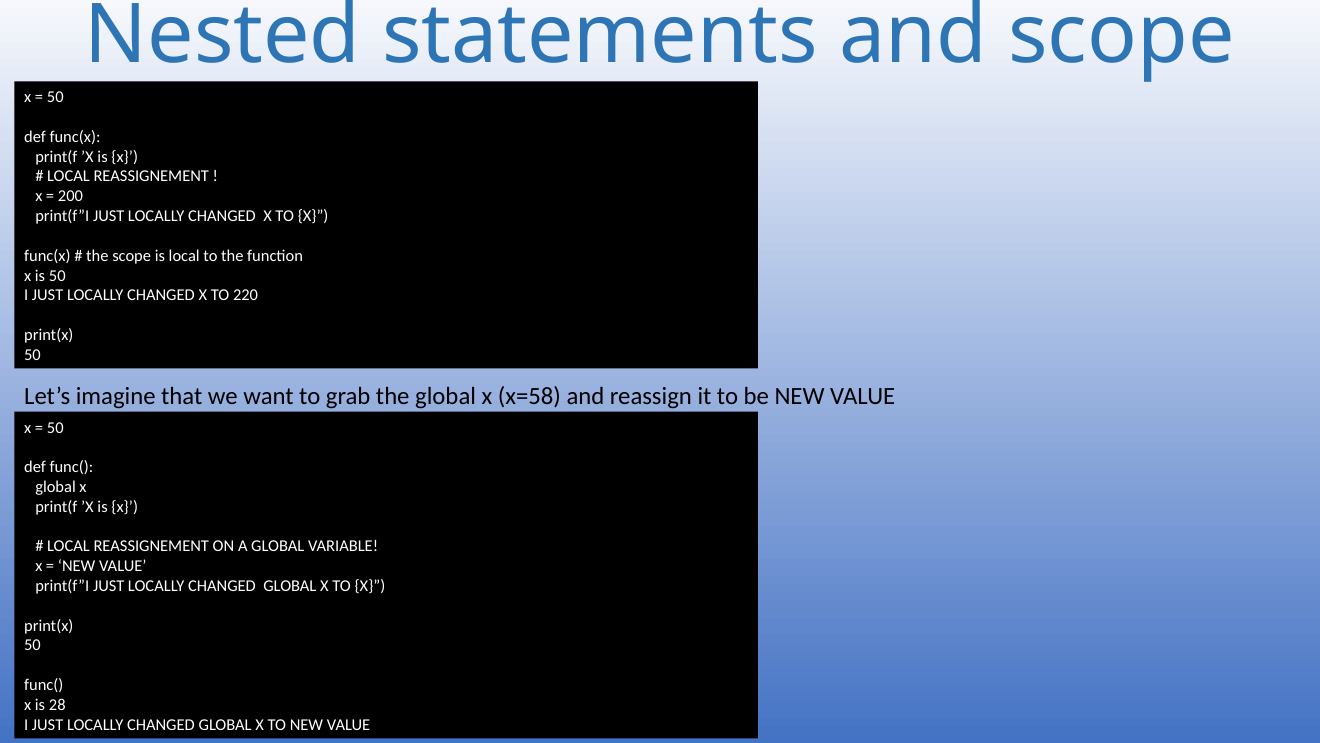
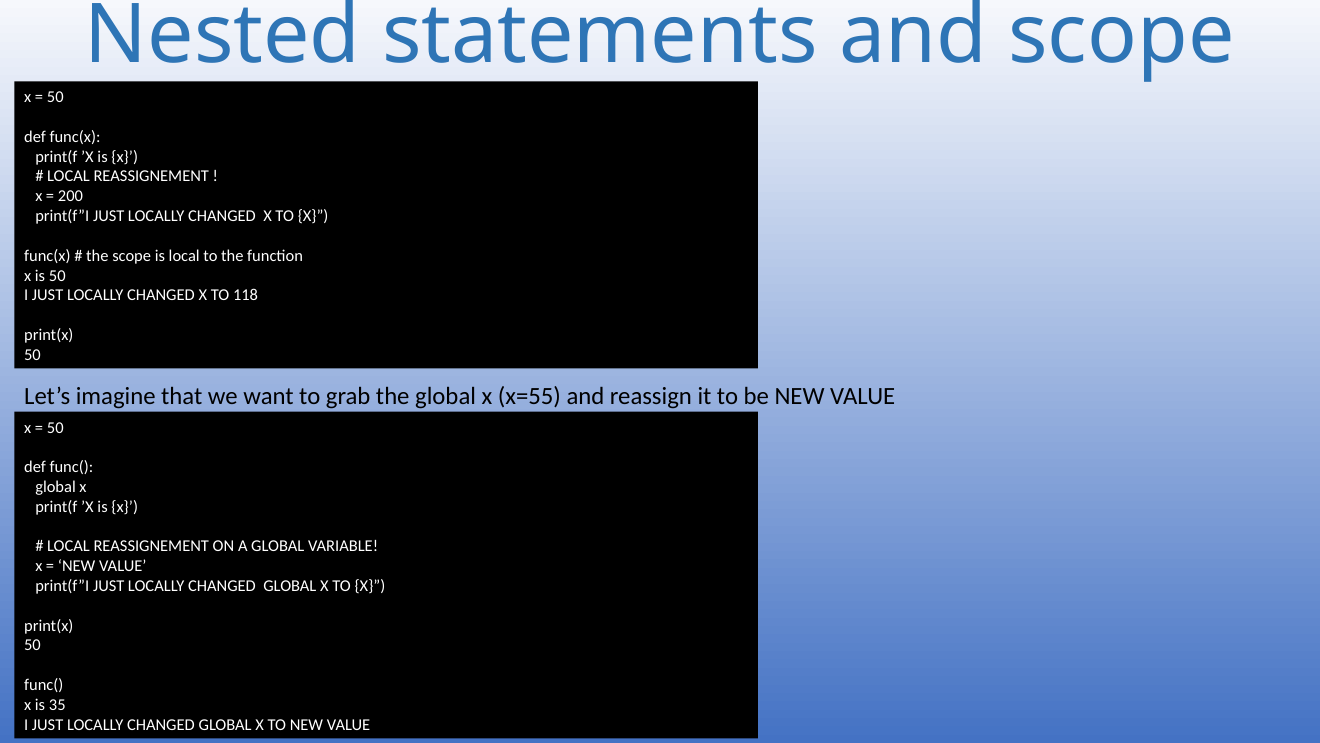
220: 220 -> 118
x=58: x=58 -> x=55
28: 28 -> 35
